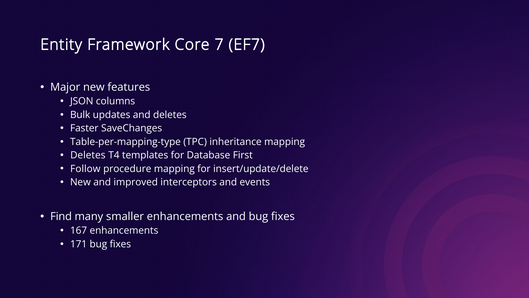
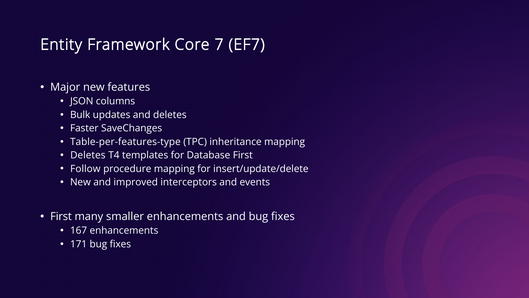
Table-per-mapping-type: Table-per-mapping-type -> Table-per-features-type
Find at (61, 216): Find -> First
